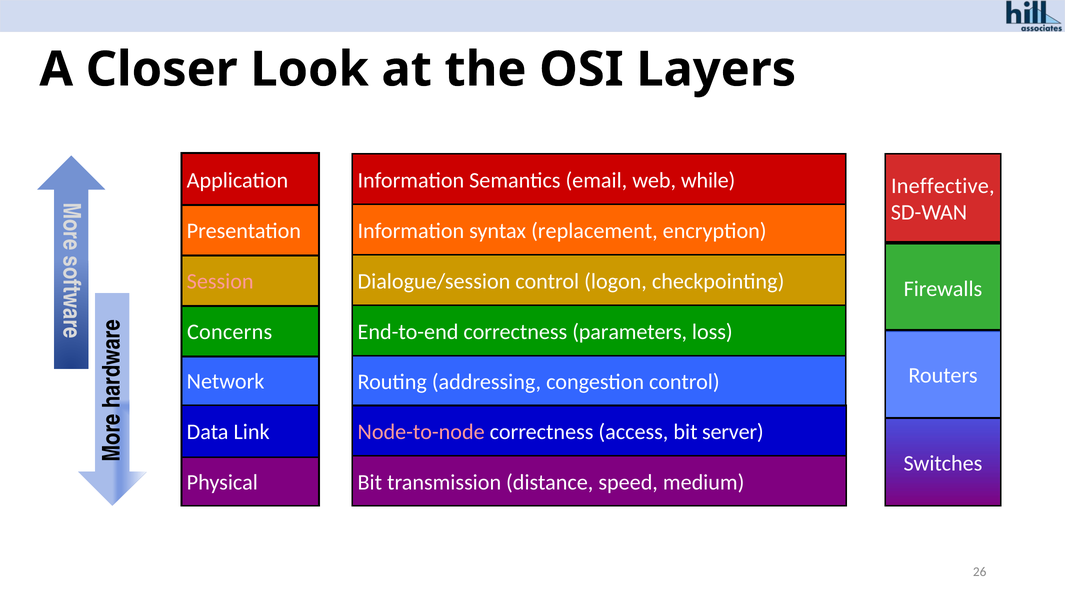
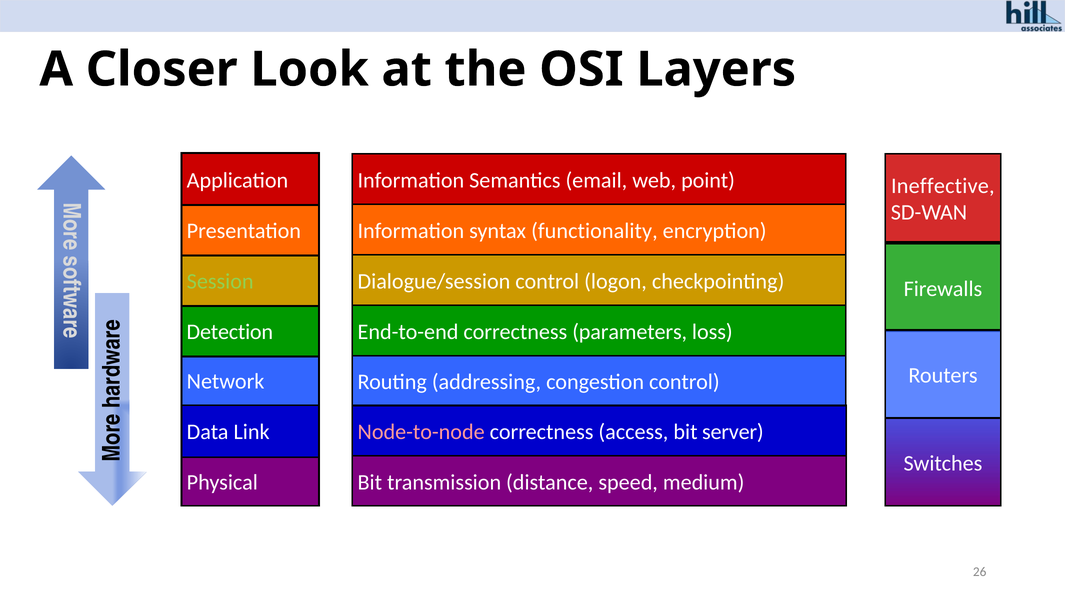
while: while -> point
replacement: replacement -> functionality
Session colour: pink -> light green
Concerns: Concerns -> Detection
